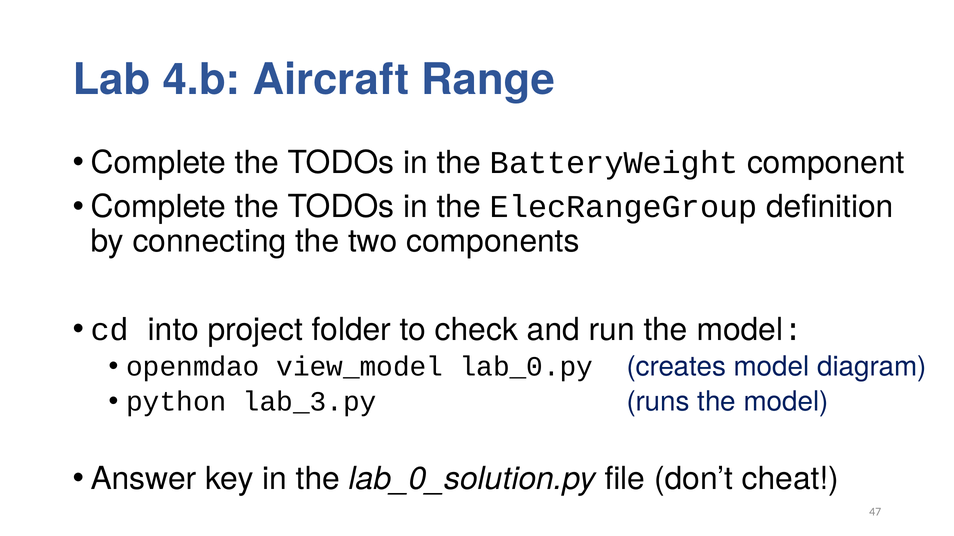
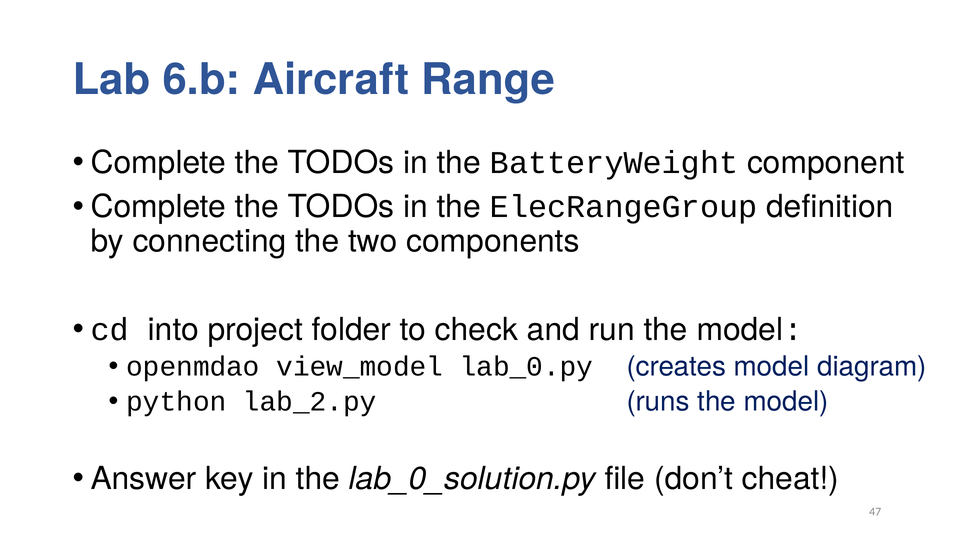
4.b: 4.b -> 6.b
lab_3.py: lab_3.py -> lab_2.py
